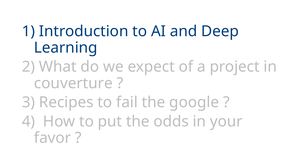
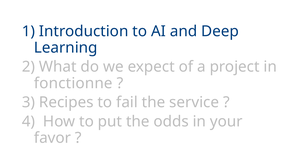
couverture: couverture -> fonctionne
google: google -> service
